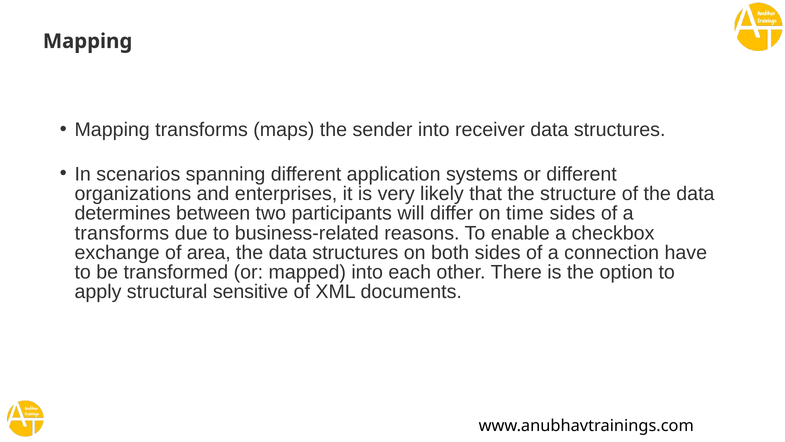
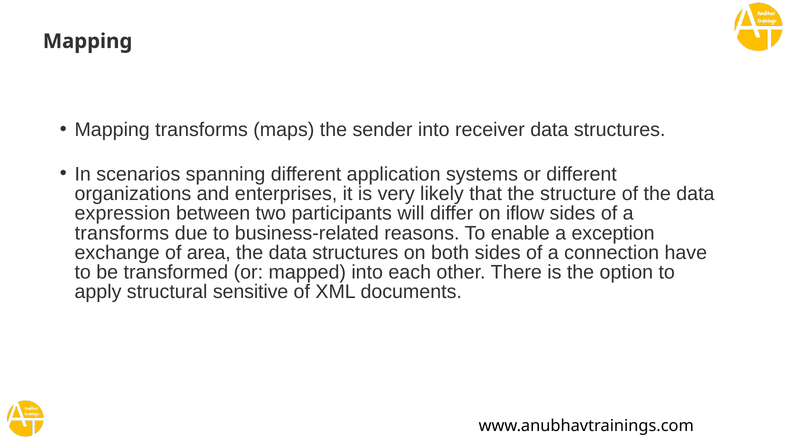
determines: determines -> expression
time: time -> iflow
checkbox: checkbox -> exception
